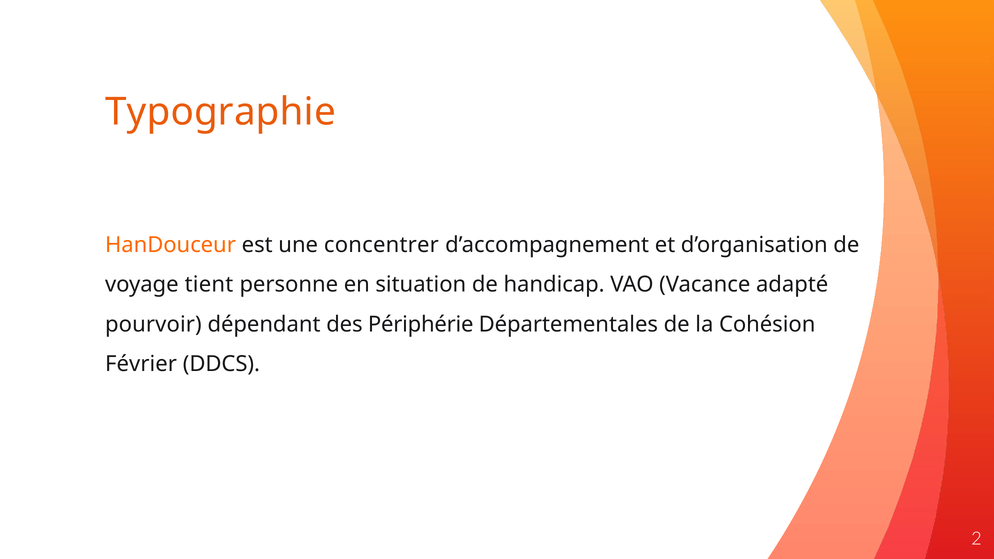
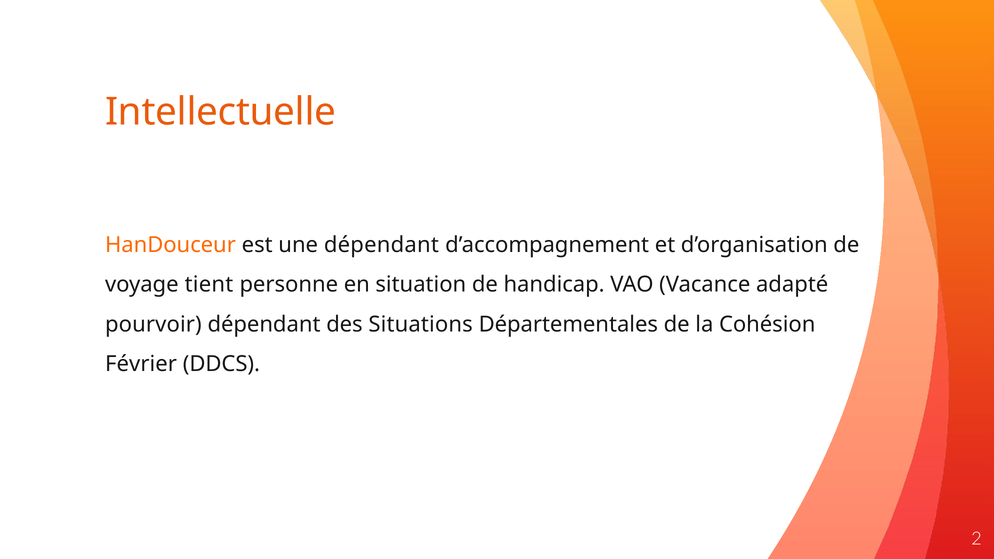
Typographie: Typographie -> Intellectuelle
une concentrer: concentrer -> dépendant
Périphérie: Périphérie -> Situations
